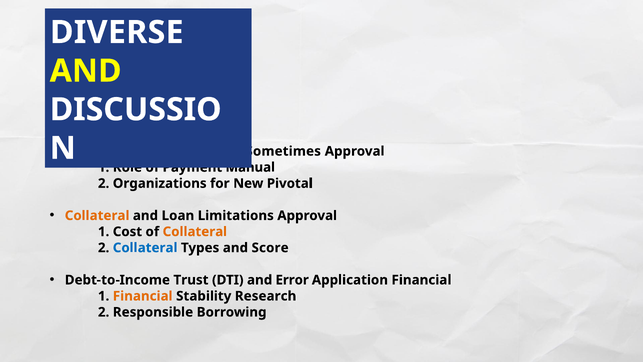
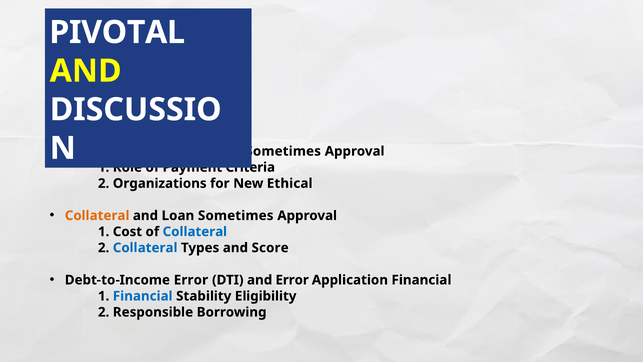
DIVERSE: DIVERSE -> PIVOTAL
Manual: Manual -> Criteria
Pivotal: Pivotal -> Ethical
Limitations at (236, 215): Limitations -> Sometimes
Collateral at (195, 231) colour: orange -> blue
Debt-to-Income Trust: Trust -> Error
Financial at (143, 296) colour: orange -> blue
Research: Research -> Eligibility
